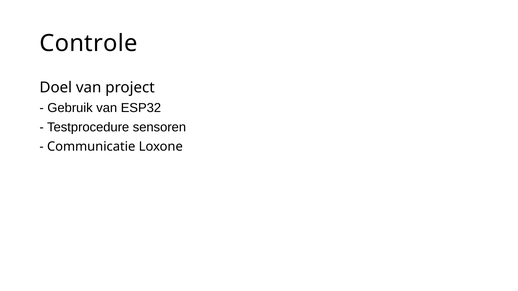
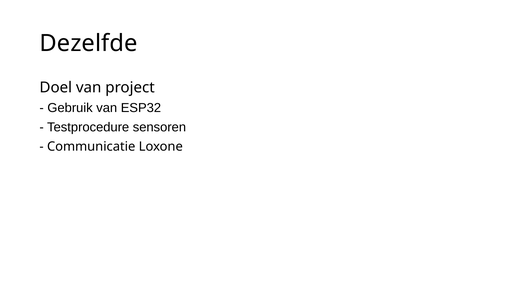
Controle: Controle -> Dezelfde
